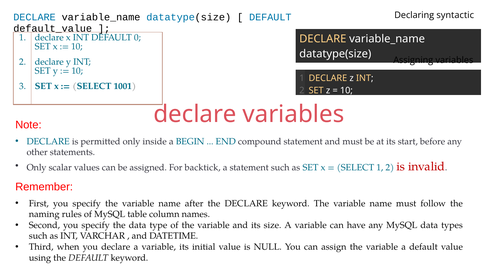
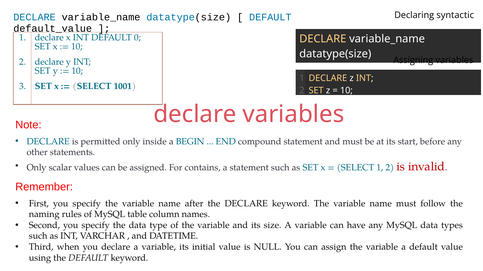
backtick: backtick -> contains
